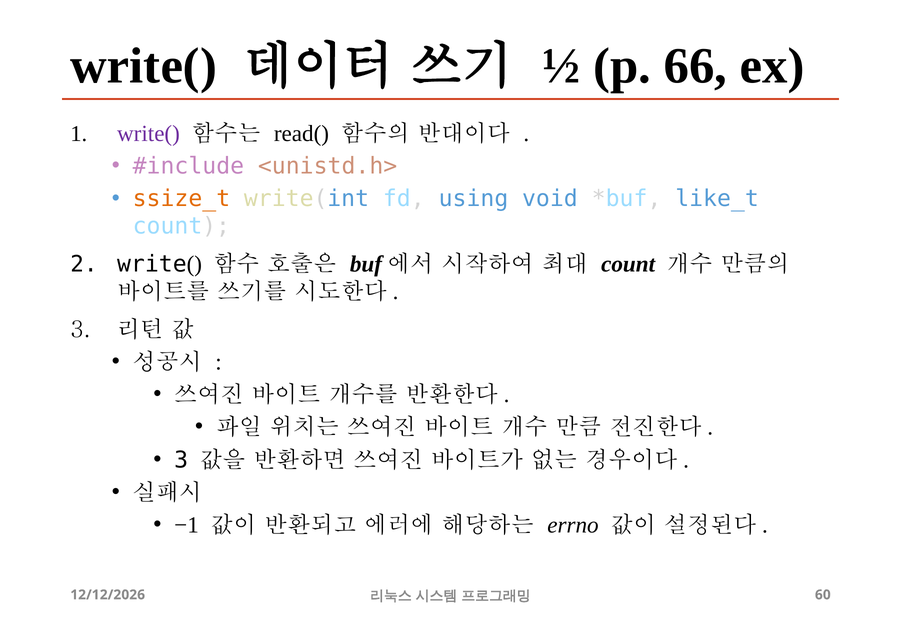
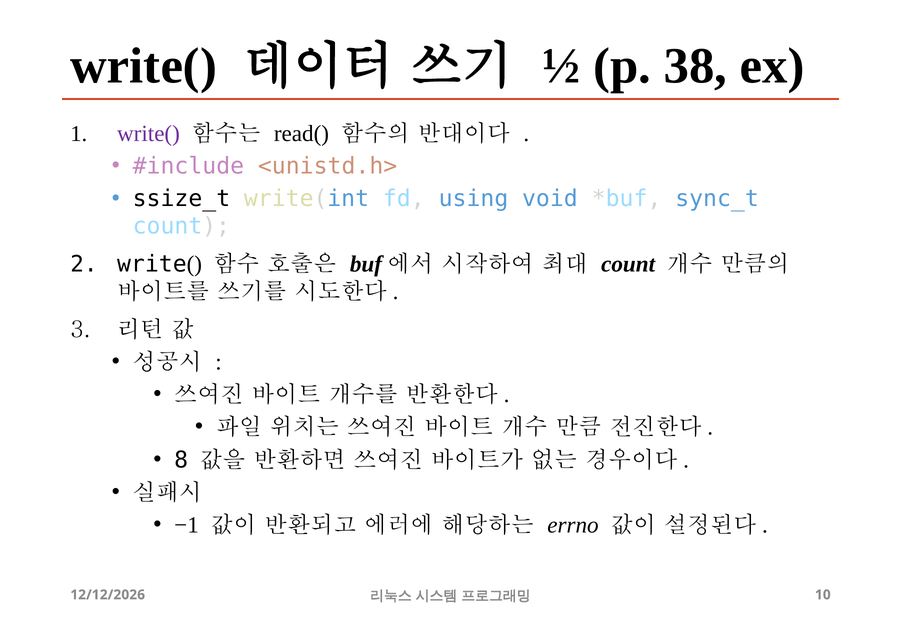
66: 66 -> 38
ssize_t colour: orange -> black
like_t: like_t -> sync_t
3 at (181, 460): 3 -> 8
60: 60 -> 10
